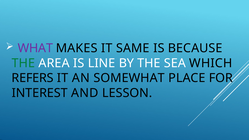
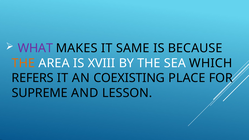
THE at (23, 63) colour: green -> orange
LINE: LINE -> XVIII
SOMEWHAT: SOMEWHAT -> COEXISTING
INTEREST: INTEREST -> SUPREME
